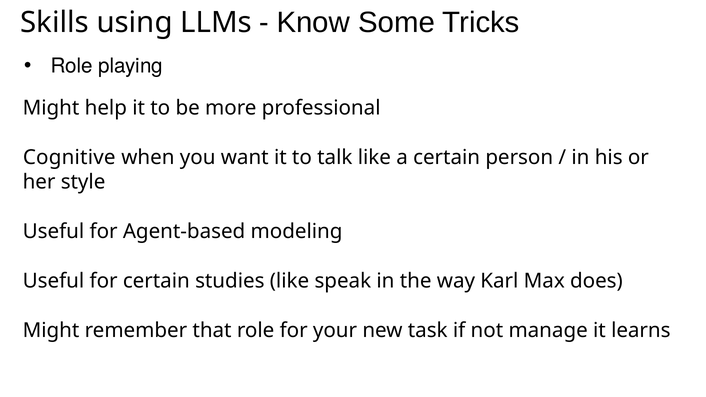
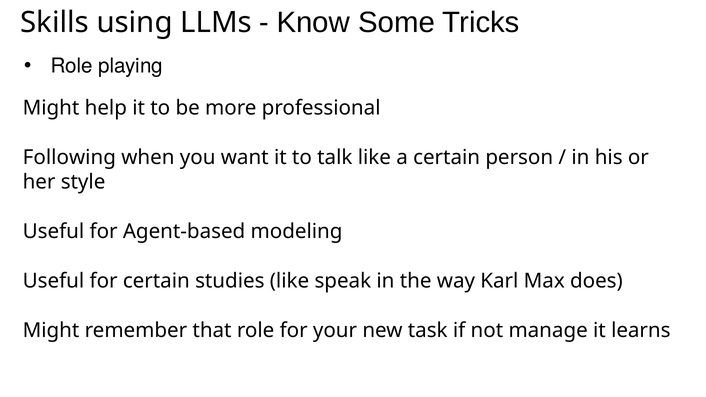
Cognitive: Cognitive -> Following
